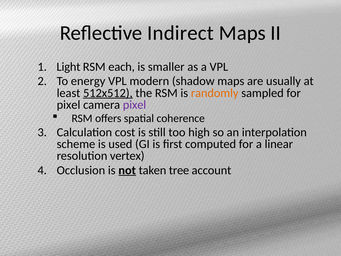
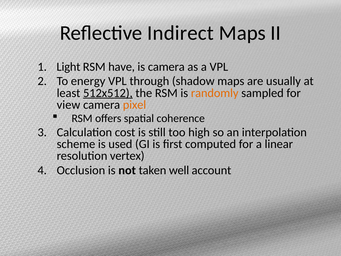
each: each -> have
is smaller: smaller -> camera
modern: modern -> through
pixel at (69, 105): pixel -> view
pixel at (135, 105) colour: purple -> orange
not underline: present -> none
tree: tree -> well
